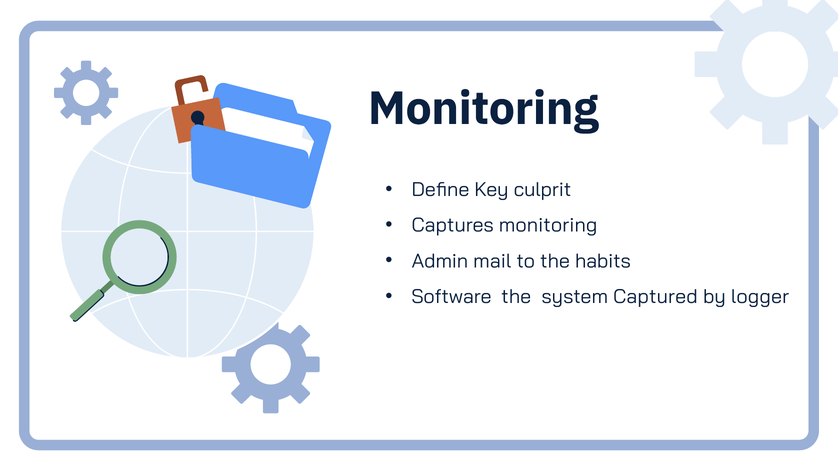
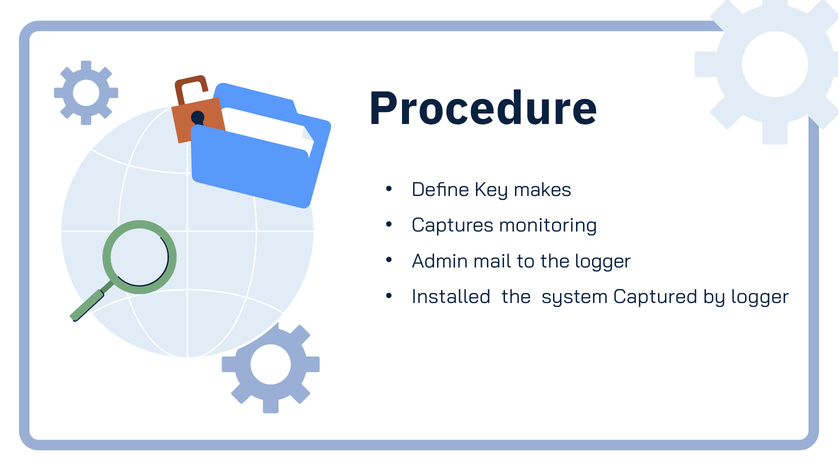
Monitoring at (483, 109): Monitoring -> Procedure
culprit: culprit -> makes
the habits: habits -> logger
Software: Software -> Installed
